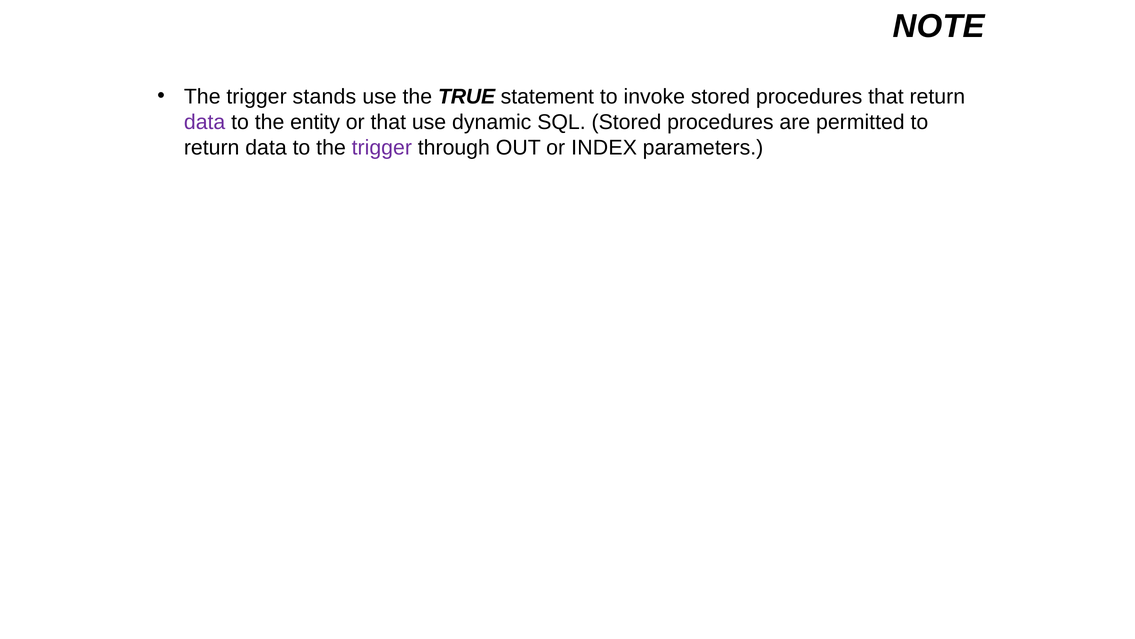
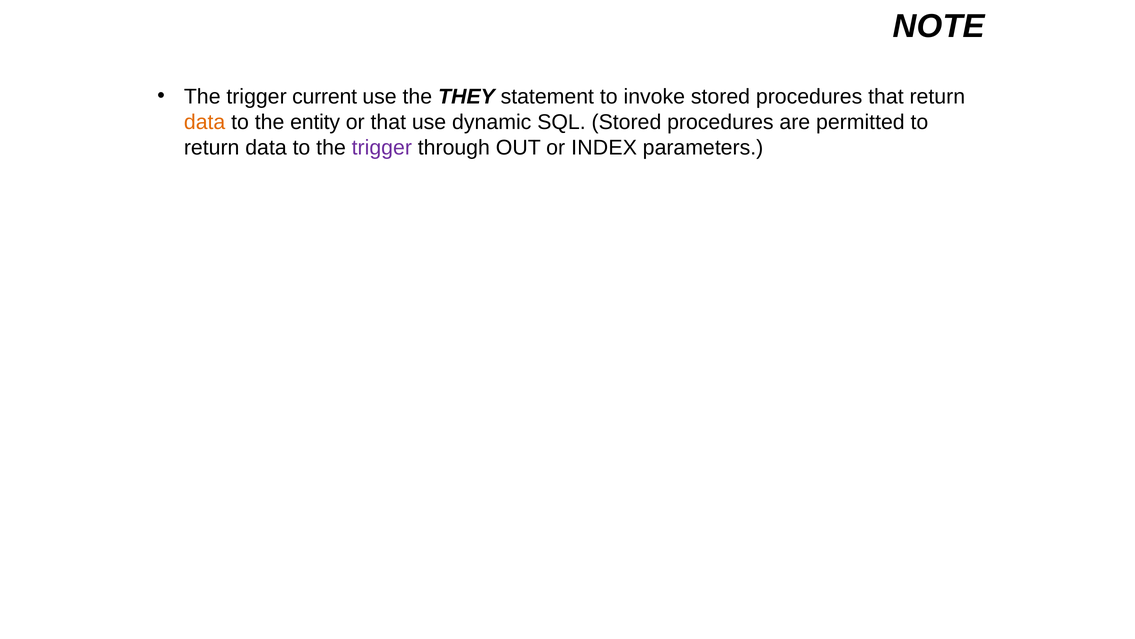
stands: stands -> current
TRUE: TRUE -> THEY
data at (205, 122) colour: purple -> orange
